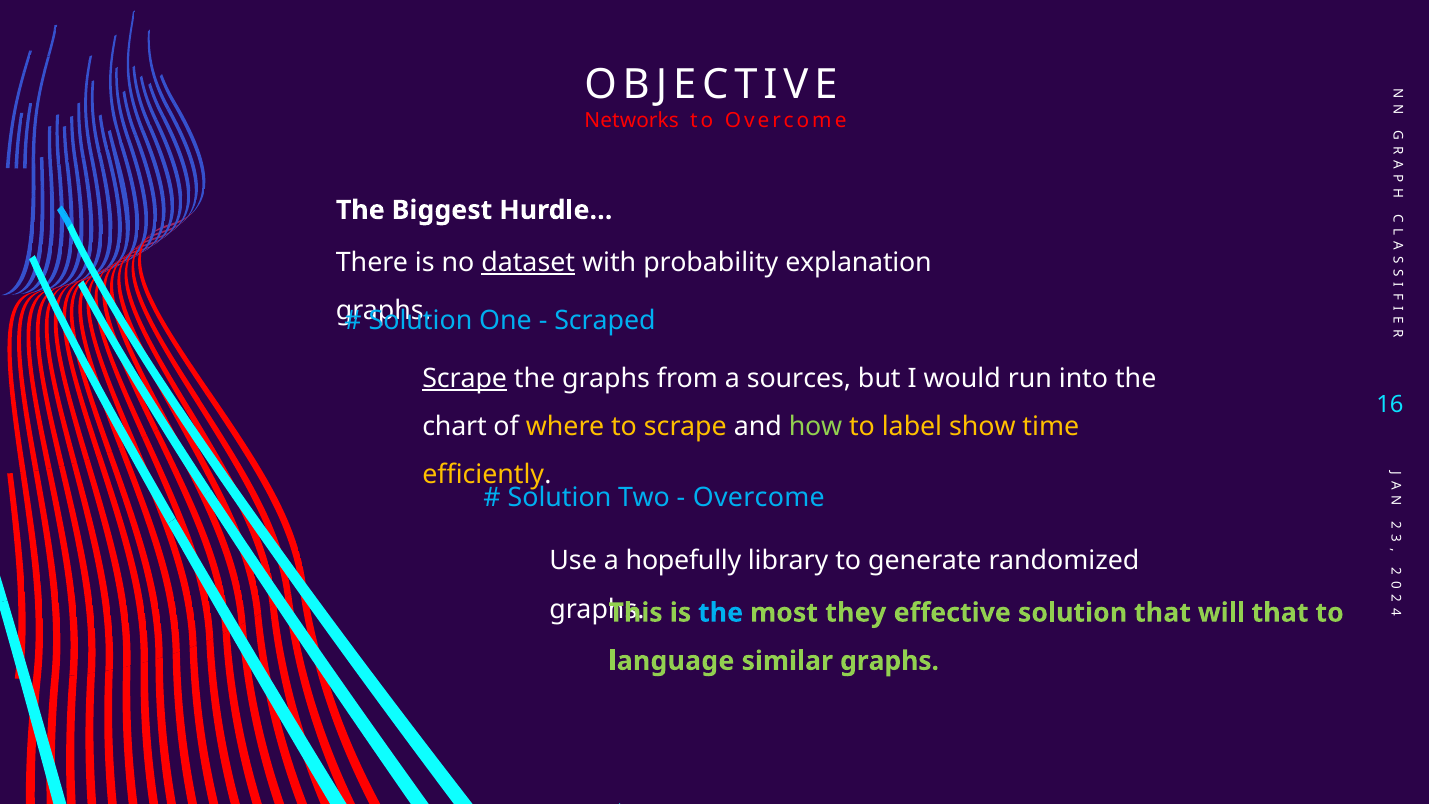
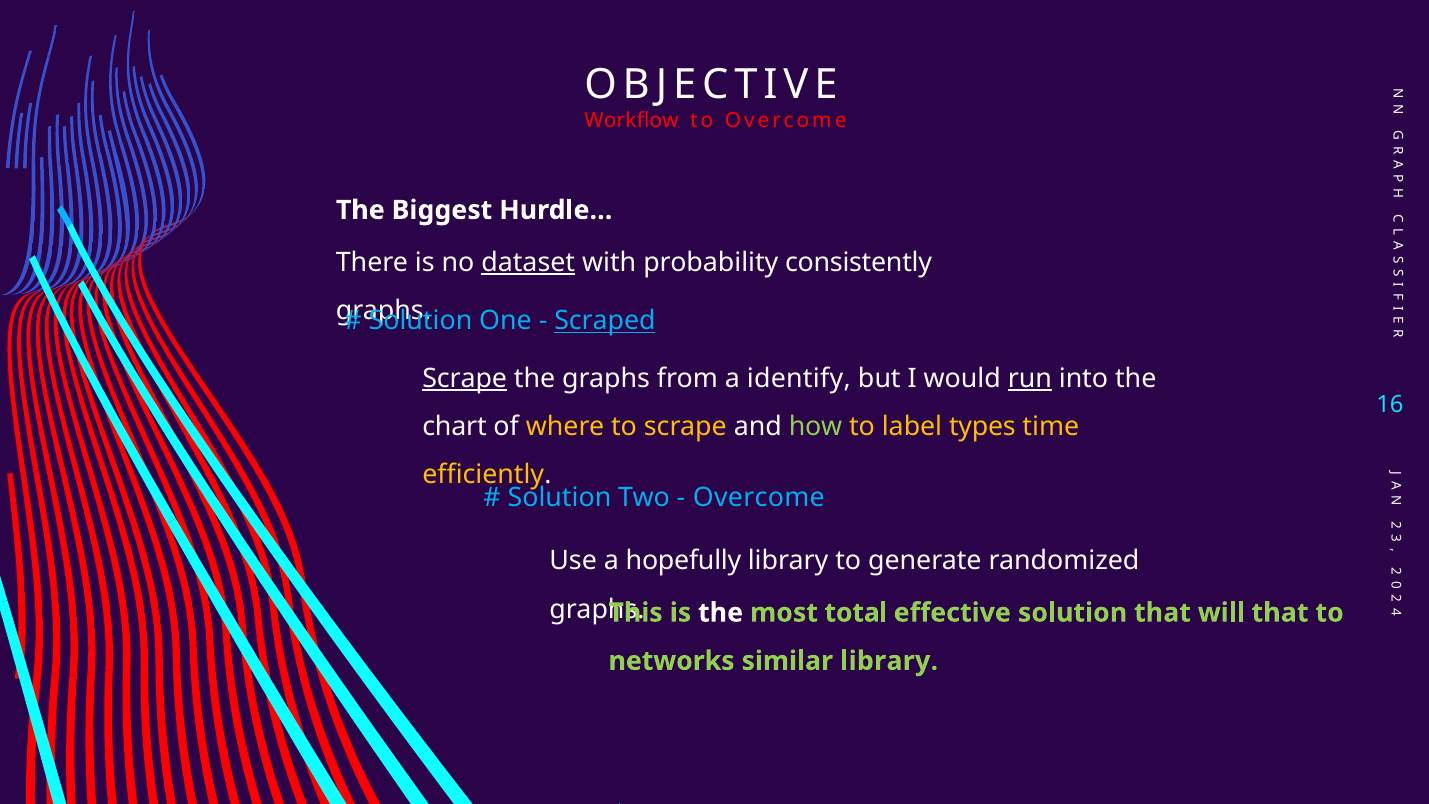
Networks: Networks -> Workflow
explanation: explanation -> consistently
Scraped underline: none -> present
sources: sources -> identify
run underline: none -> present
show: show -> types
the at (721, 613) colour: light blue -> white
they: they -> total
language: language -> networks
similar graphs: graphs -> library
